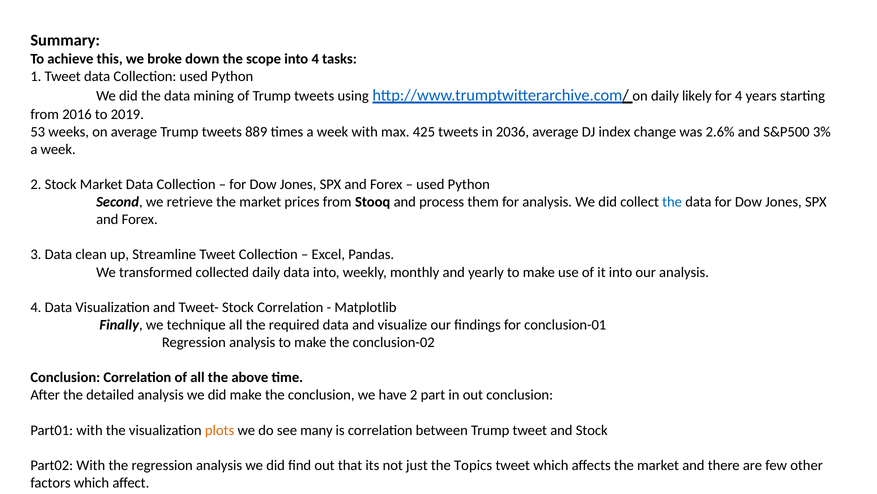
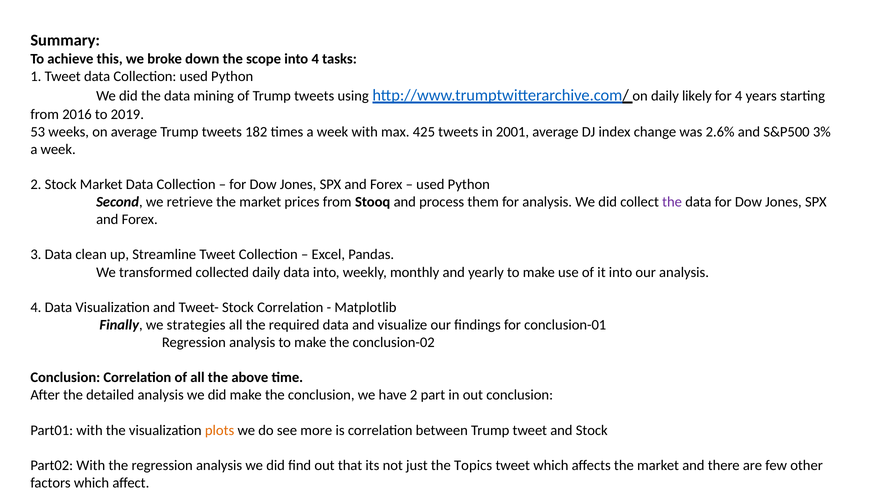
889: 889 -> 182
2036: 2036 -> 2001
the at (672, 202) colour: blue -> purple
technique: technique -> strategies
many: many -> more
